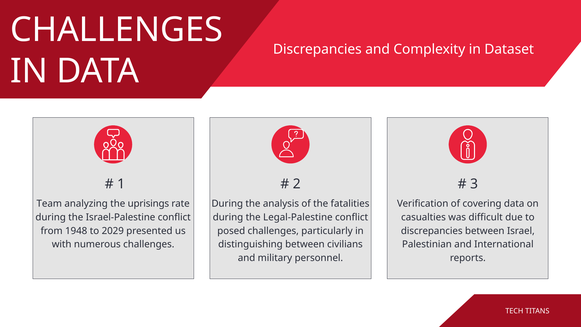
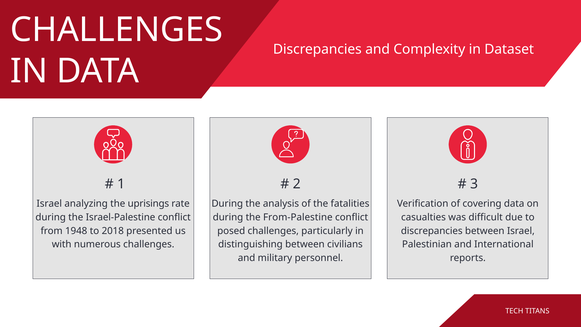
Team at (49, 204): Team -> Israel
Legal-Palestine: Legal-Palestine -> From-Palestine
2029: 2029 -> 2018
